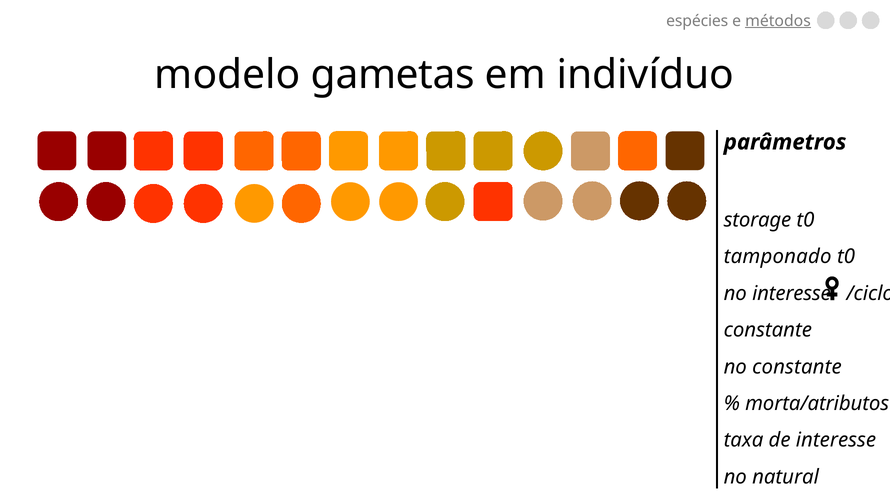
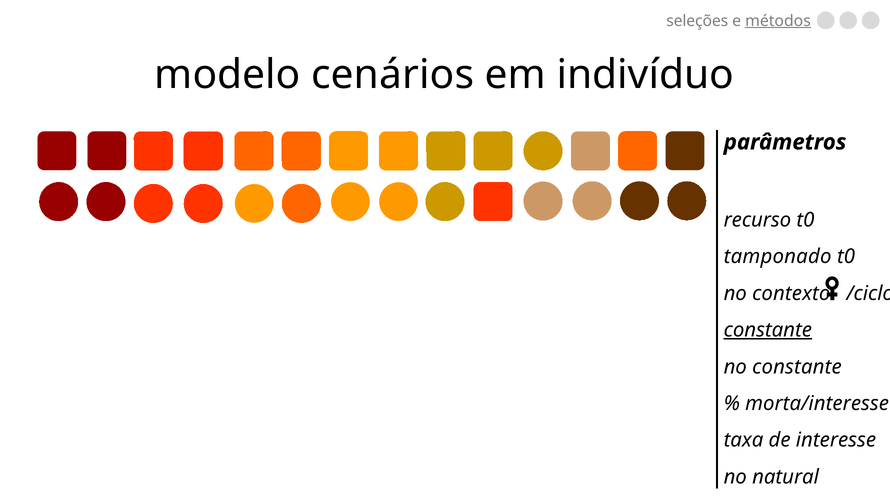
espécies: espécies -> seleções
gametas: gametas -> cenários
storage: storage -> recurso
no interesse: interesse -> contexto
constante at (768, 330) underline: none -> present
morta/atributos: morta/atributos -> morta/interesse
